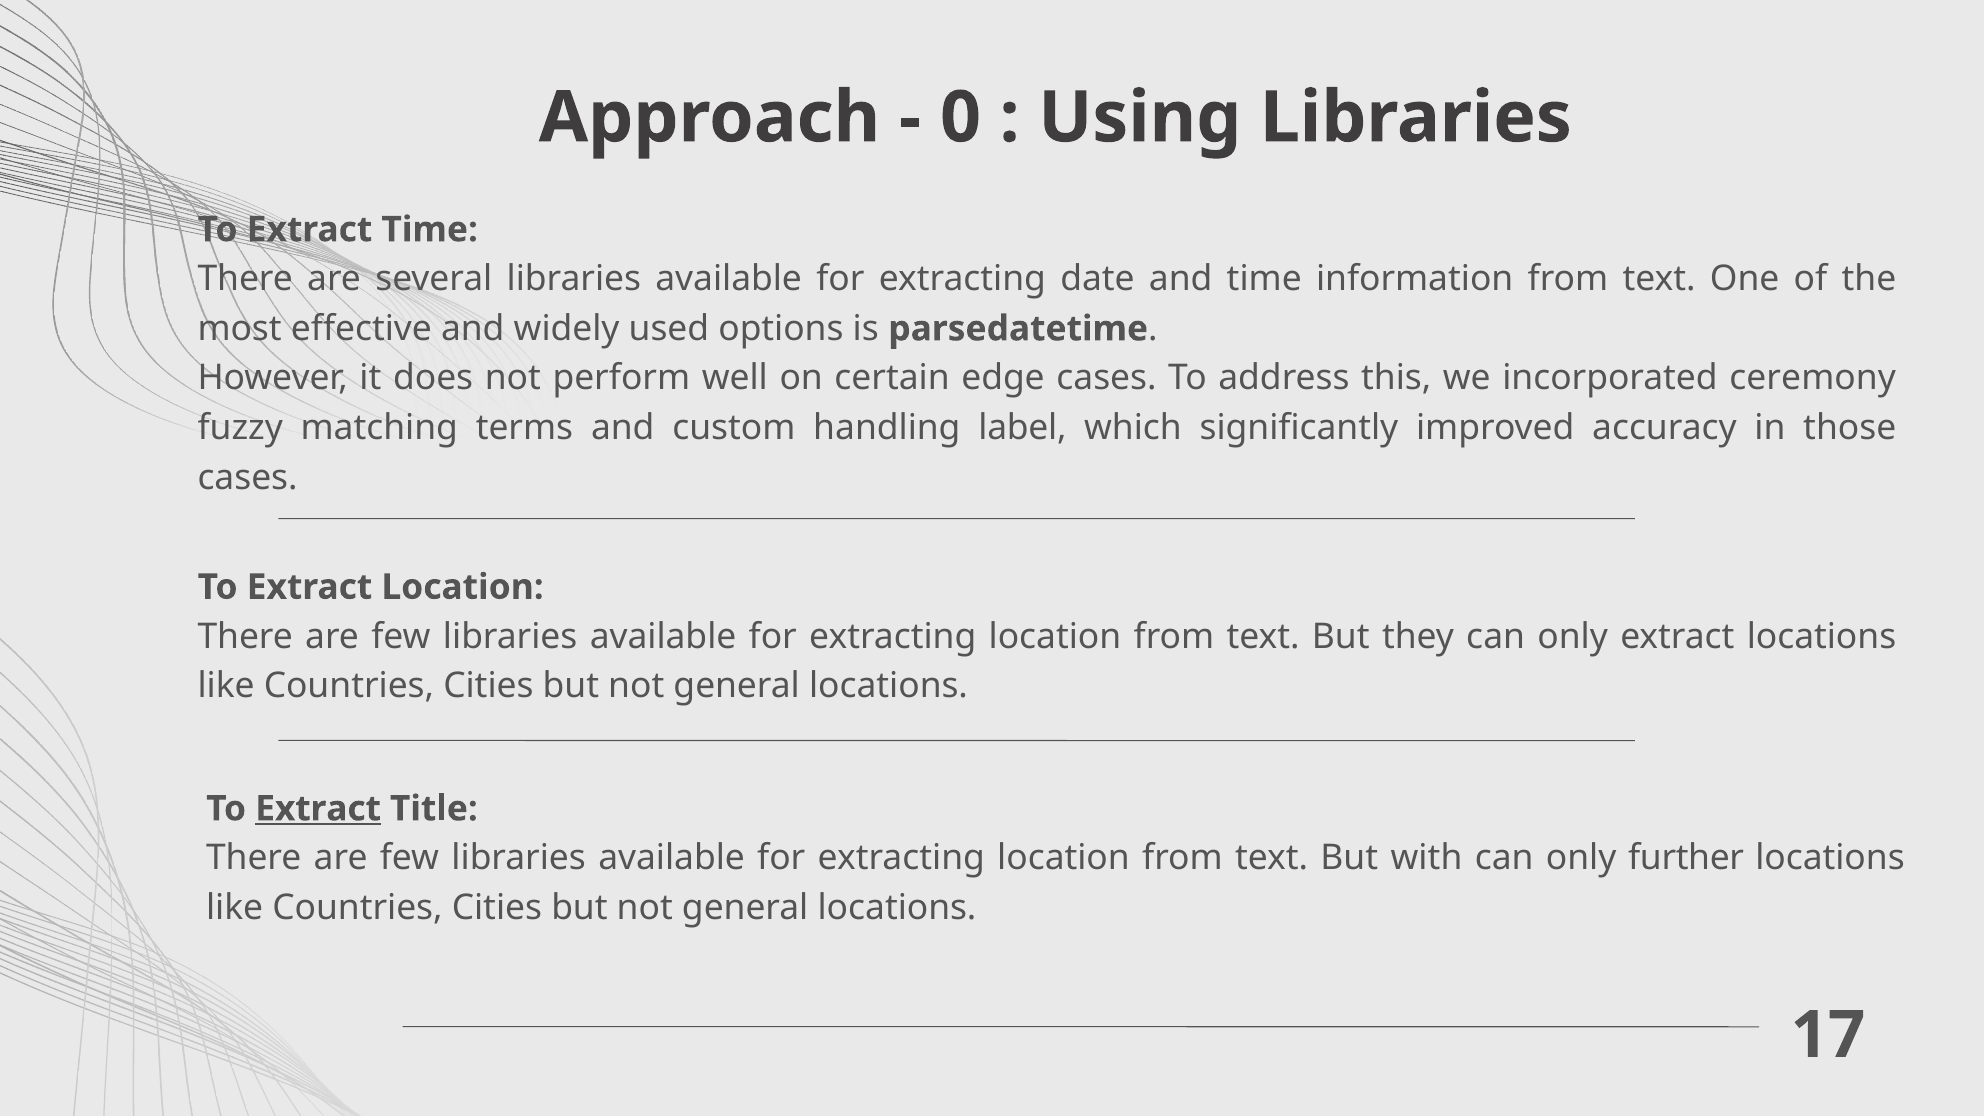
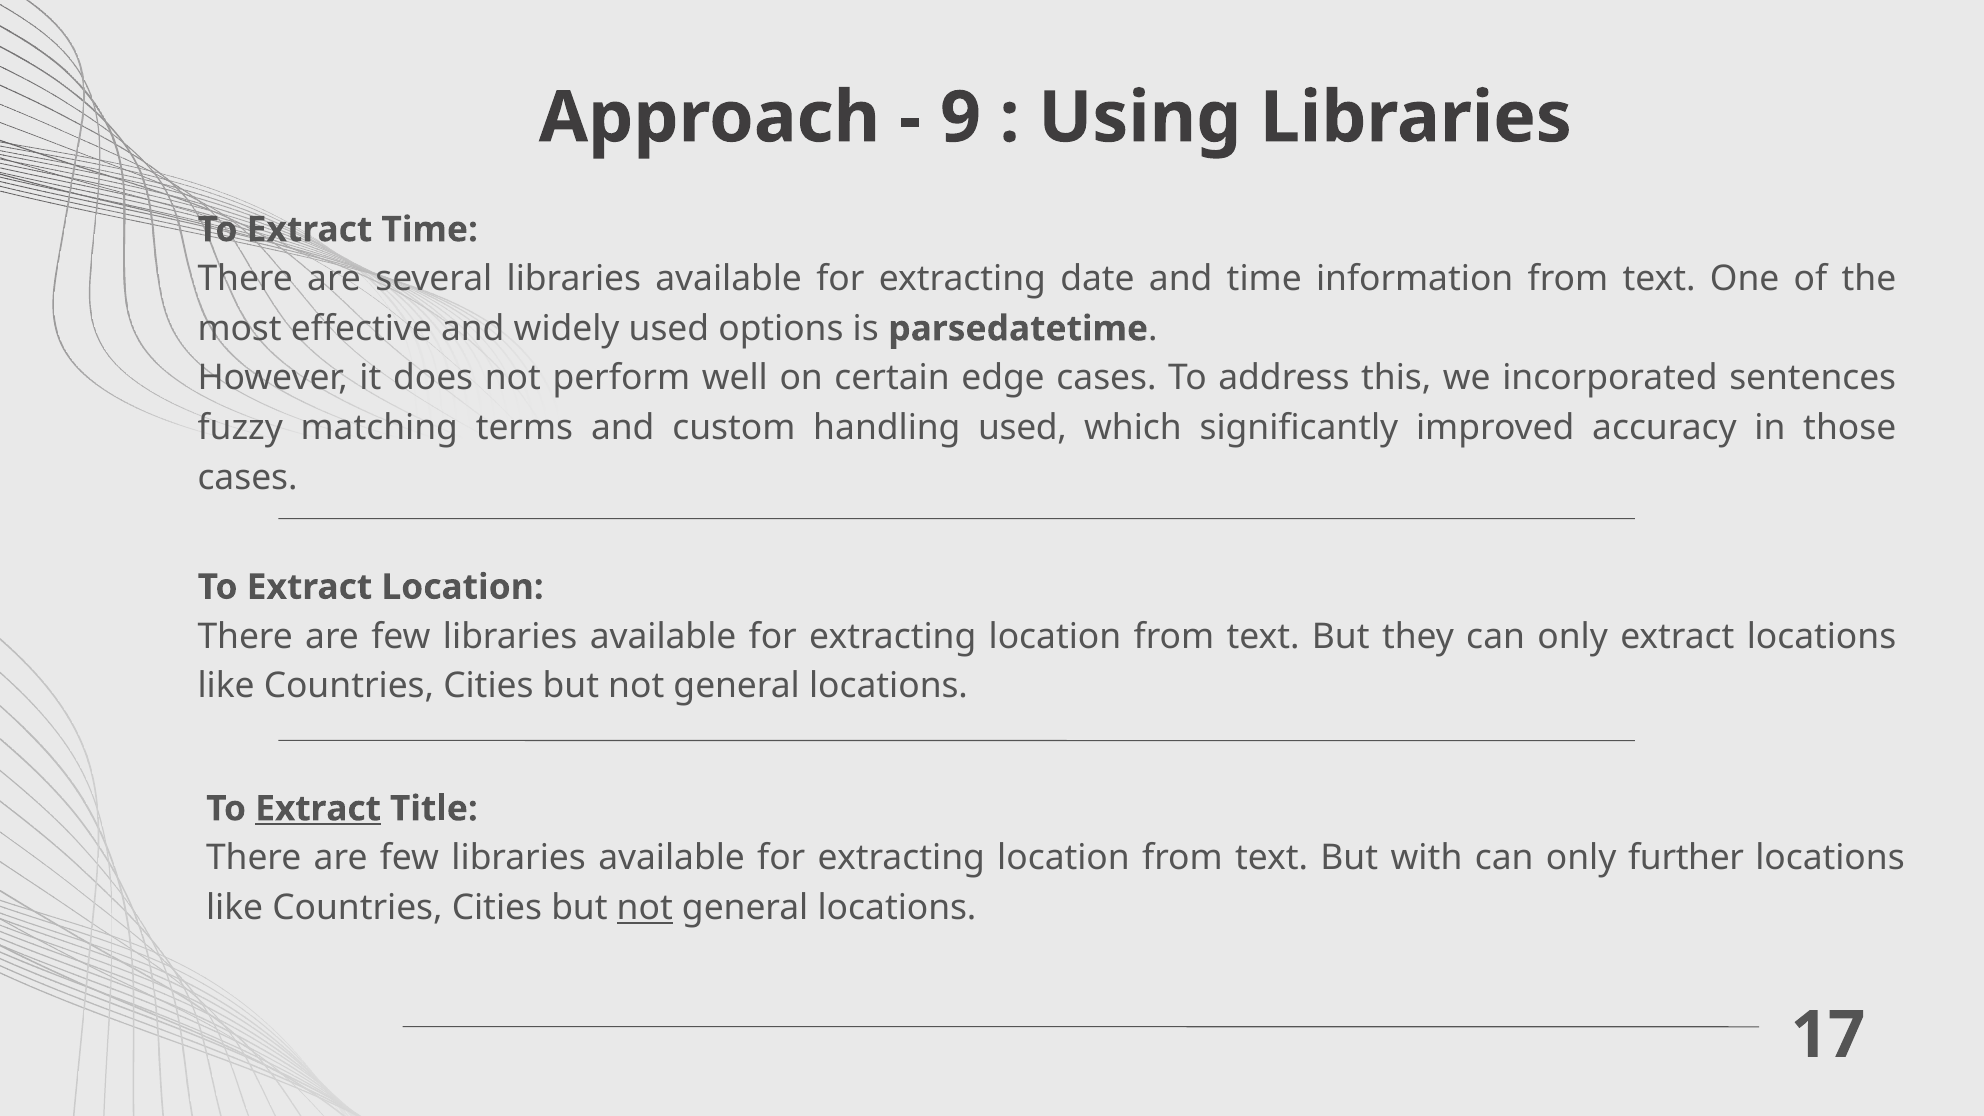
0: 0 -> 9
ceremony: ceremony -> sentences
handling label: label -> used
not at (645, 908) underline: none -> present
